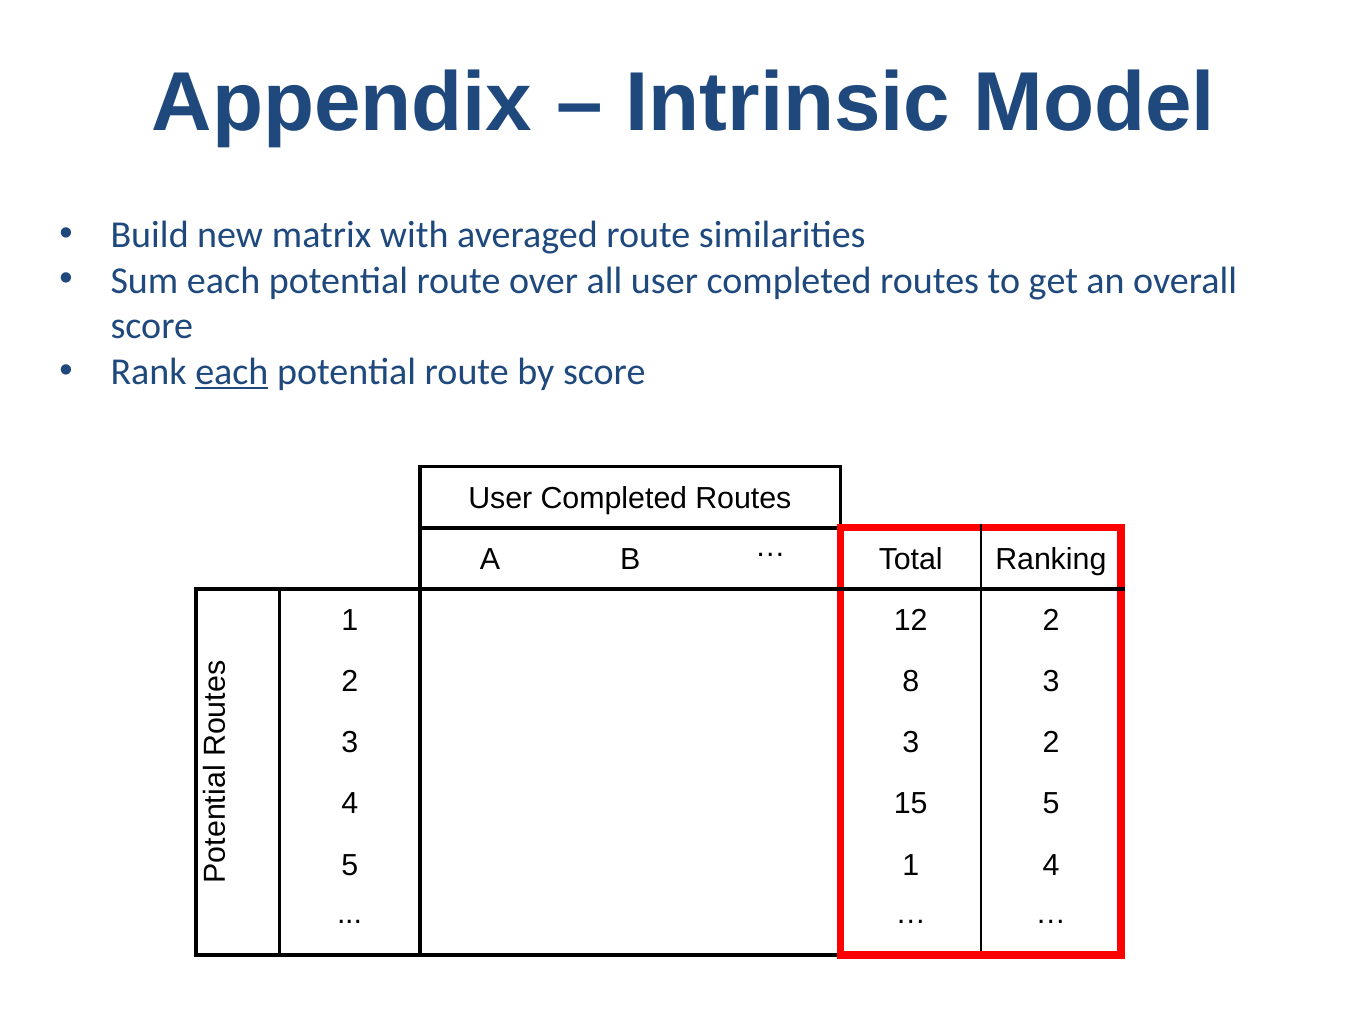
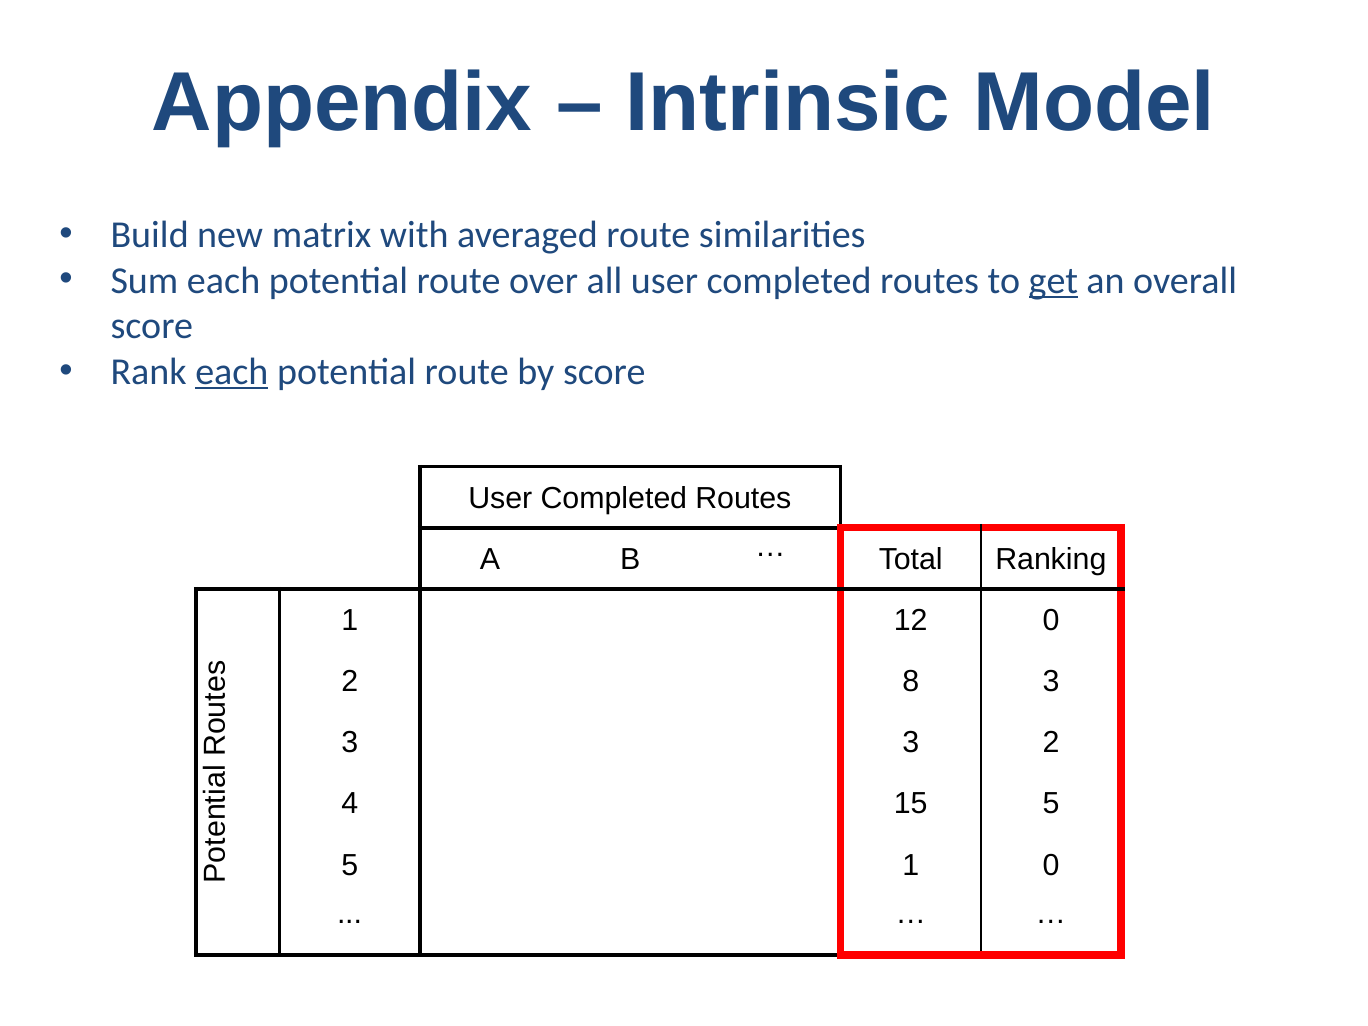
get underline: none -> present
12 2: 2 -> 0
1 4: 4 -> 0
